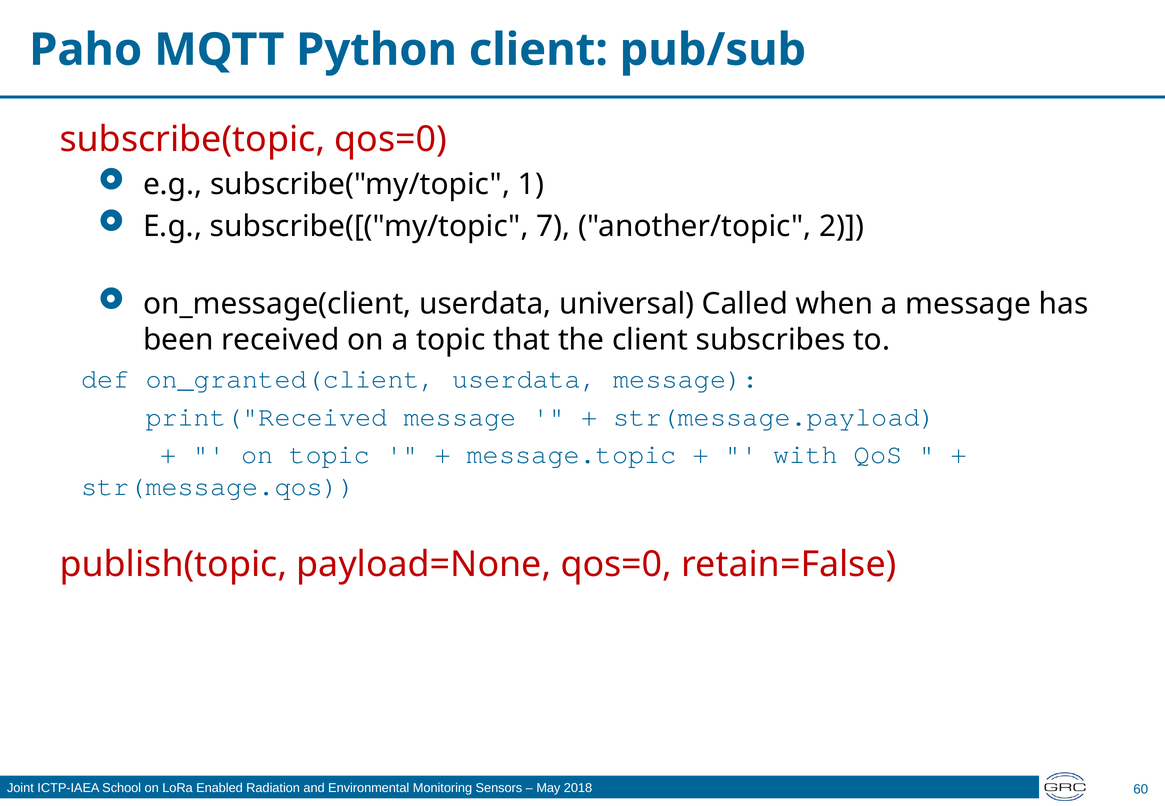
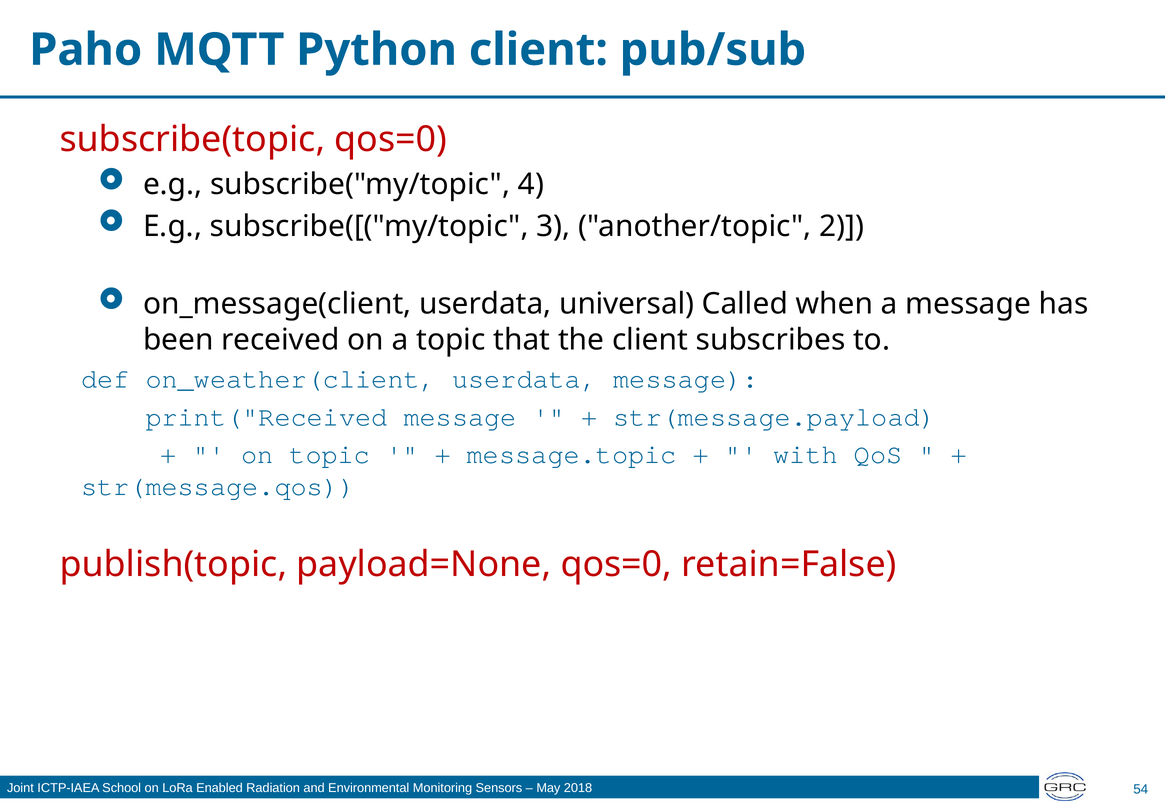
1: 1 -> 4
7: 7 -> 3
on_granted(client: on_granted(client -> on_weather(client
60: 60 -> 54
